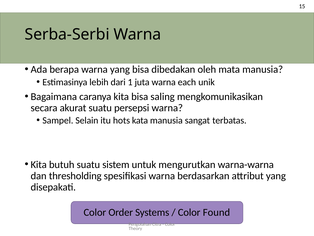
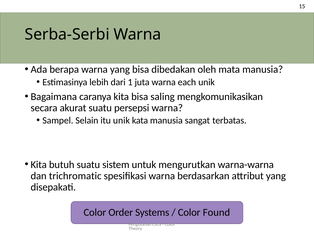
itu hots: hots -> unik
thresholding: thresholding -> trichromatic
